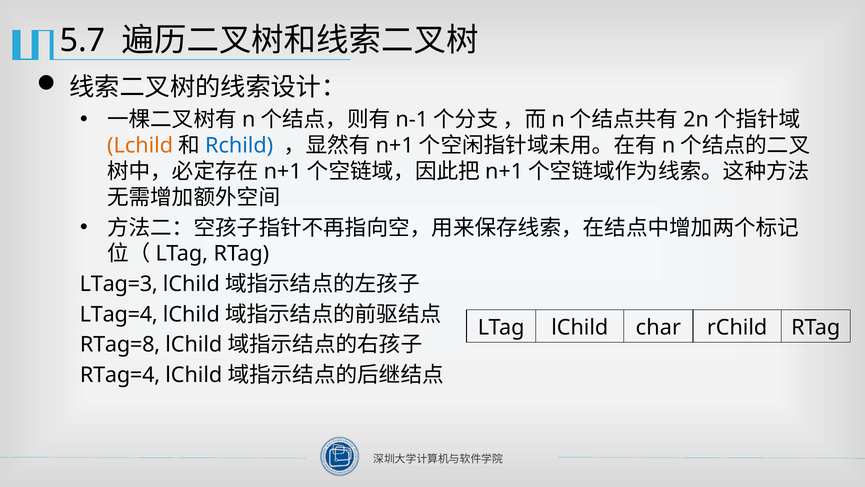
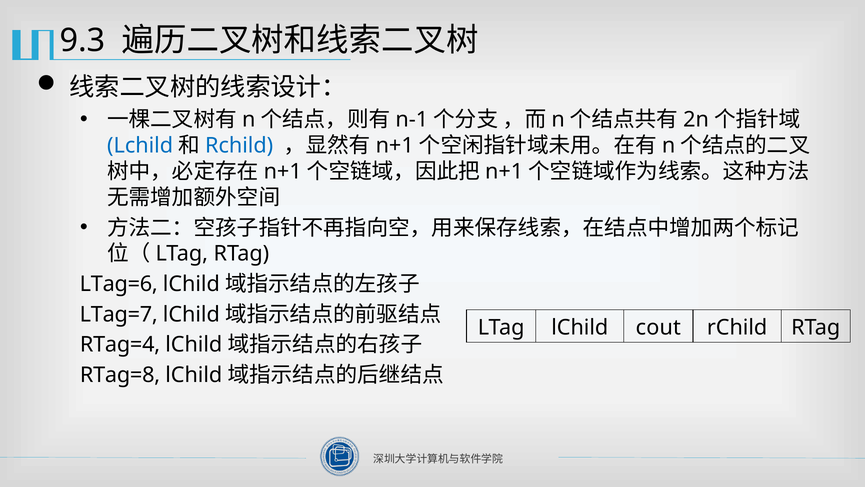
5.7: 5.7 -> 9.3
Lchild at (140, 145) colour: orange -> blue
LTag=3: LTag=3 -> LTag=6
LTag=4: LTag=4 -> LTag=7
char: char -> cout
RTag=8: RTag=8 -> RTag=4
RTag=4: RTag=4 -> RTag=8
